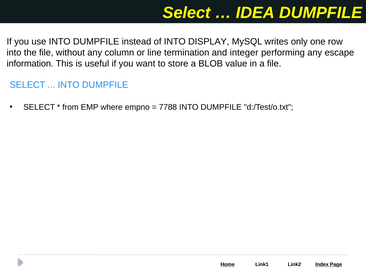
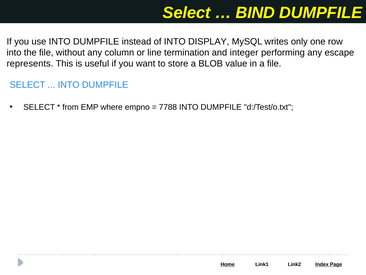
IDEA: IDEA -> BIND
information: information -> represents
